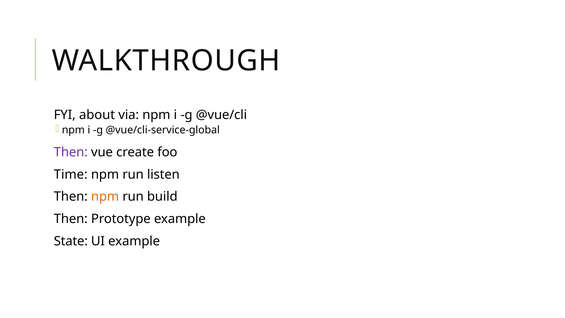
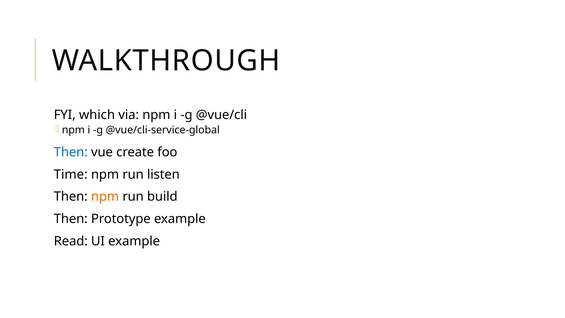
about: about -> which
Then at (71, 152) colour: purple -> blue
State: State -> Read
